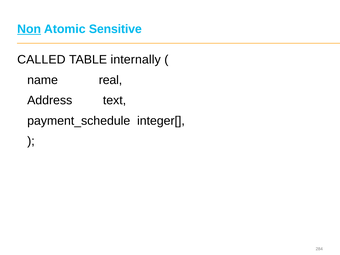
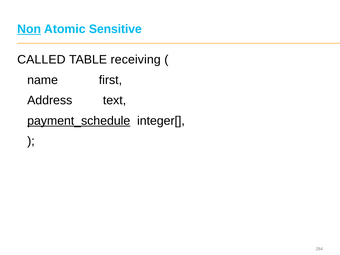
internally: internally -> receiving
real: real -> first
payment_schedule underline: none -> present
